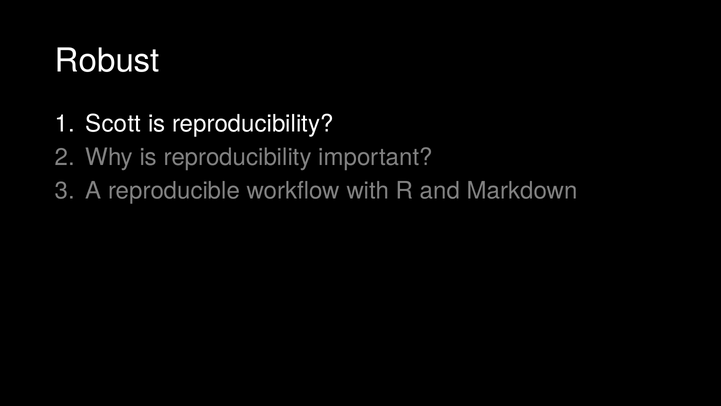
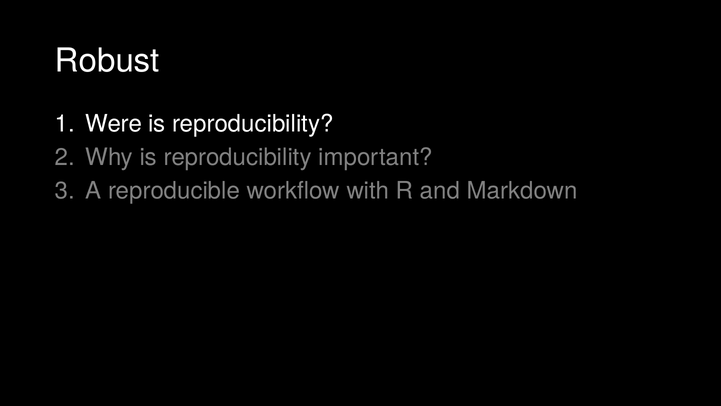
Scott: Scott -> Were
